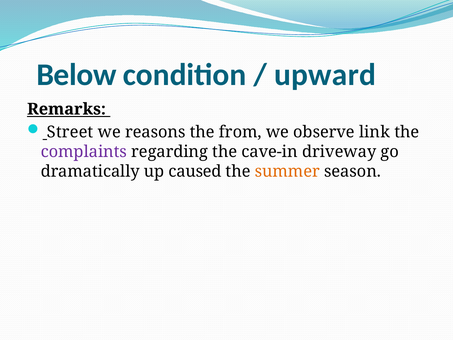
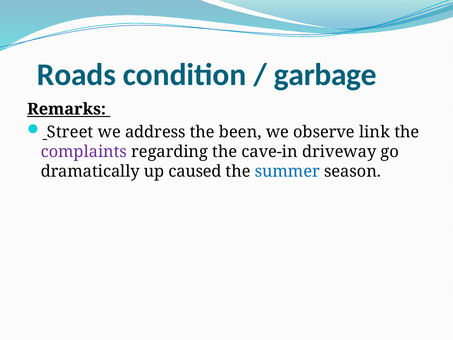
Below: Below -> Roads
upward: upward -> garbage
reasons: reasons -> address
from: from -> been
summer colour: orange -> blue
